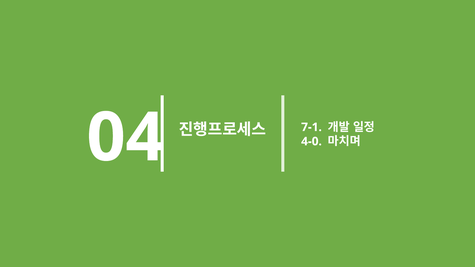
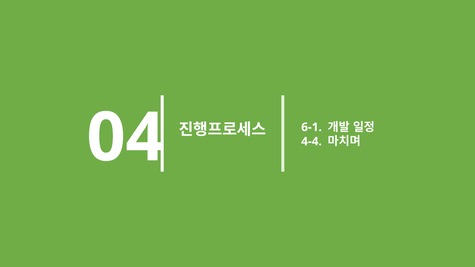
7-1: 7-1 -> 6-1
4-0: 4-0 -> 4-4
